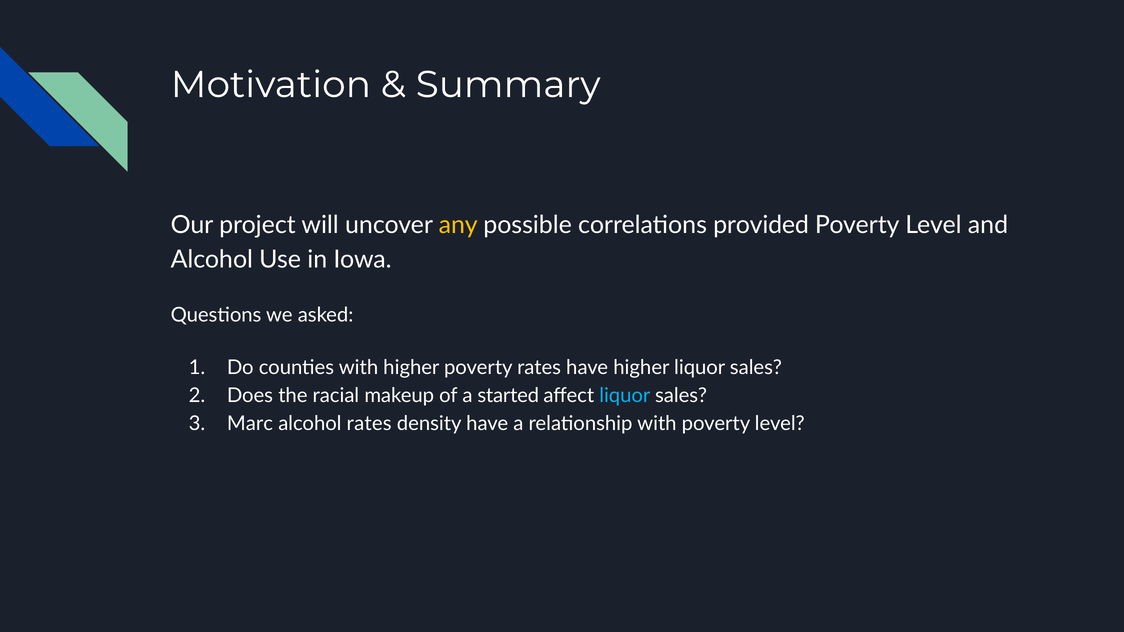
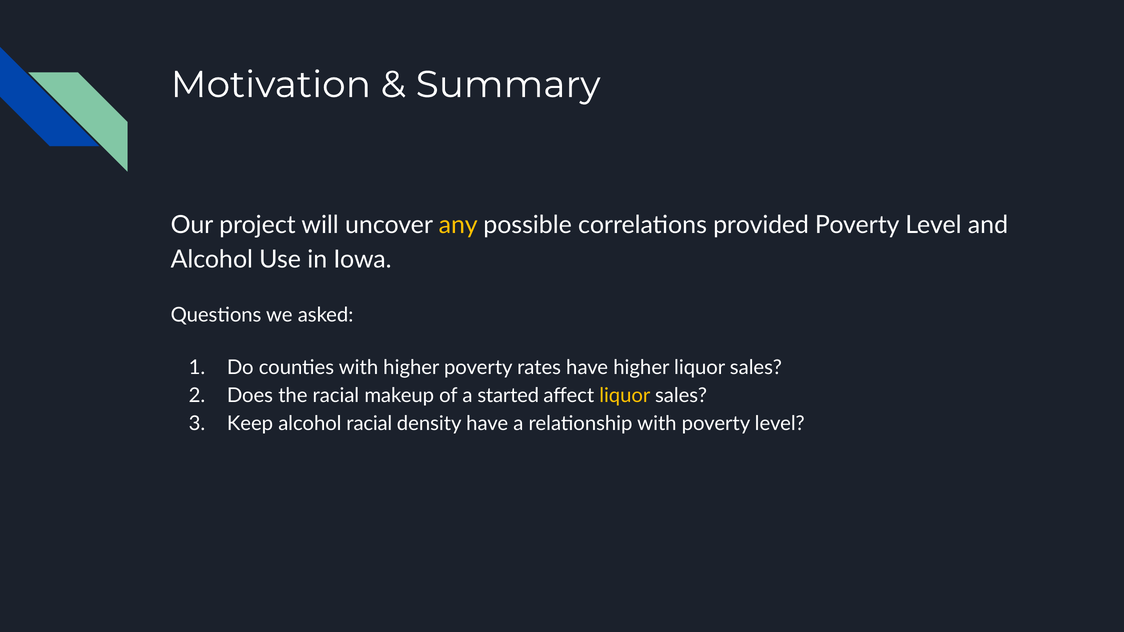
liquor at (625, 396) colour: light blue -> yellow
Marc: Marc -> Keep
alcohol rates: rates -> racial
